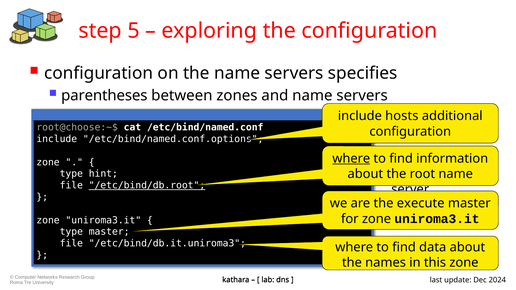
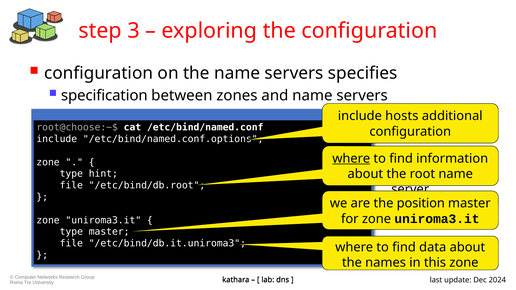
5: 5 -> 3
parentheses: parentheses -> specification
/etc/bind/db.root underline: present -> none
execute: execute -> position
